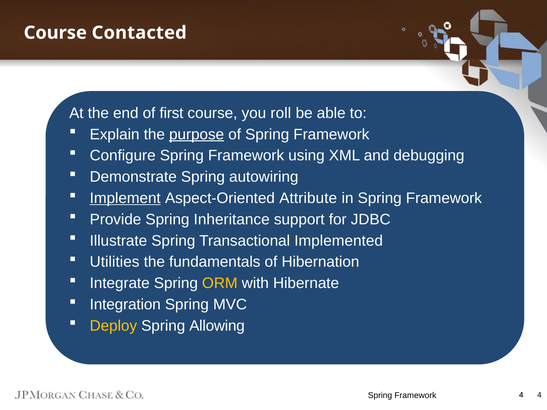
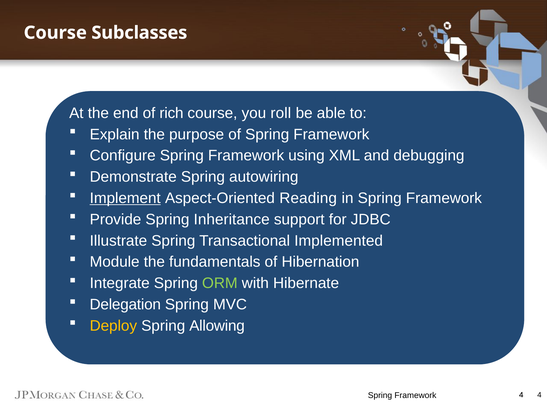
Contacted: Contacted -> Subclasses
first: first -> rich
purpose underline: present -> none
Attribute: Attribute -> Reading
Utilities: Utilities -> Module
ORM colour: yellow -> light green
Integration: Integration -> Delegation
